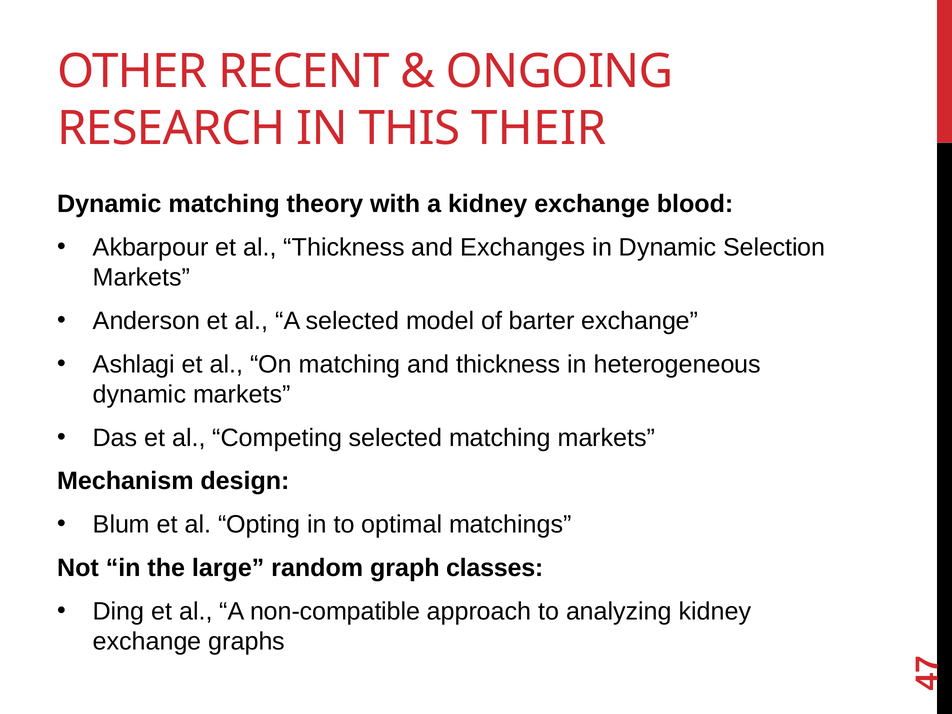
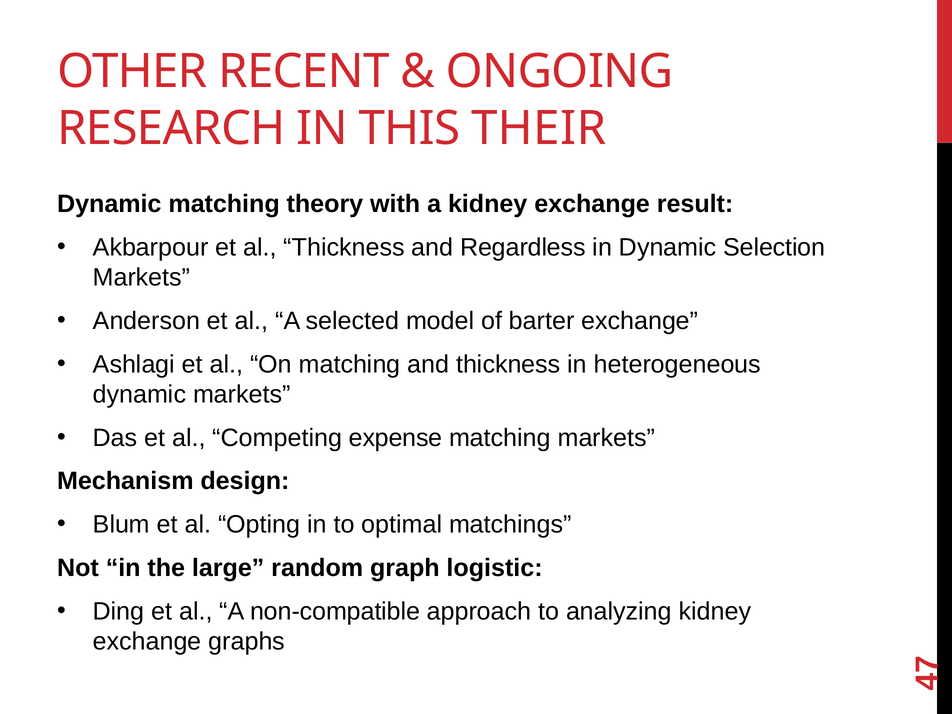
blood: blood -> result
Exchanges: Exchanges -> Regardless
Competing selected: selected -> expense
classes: classes -> logistic
